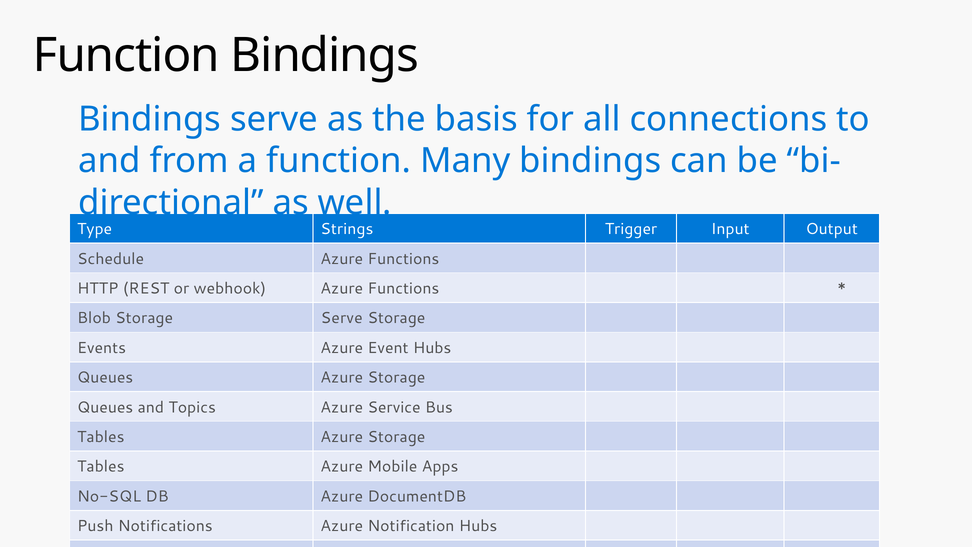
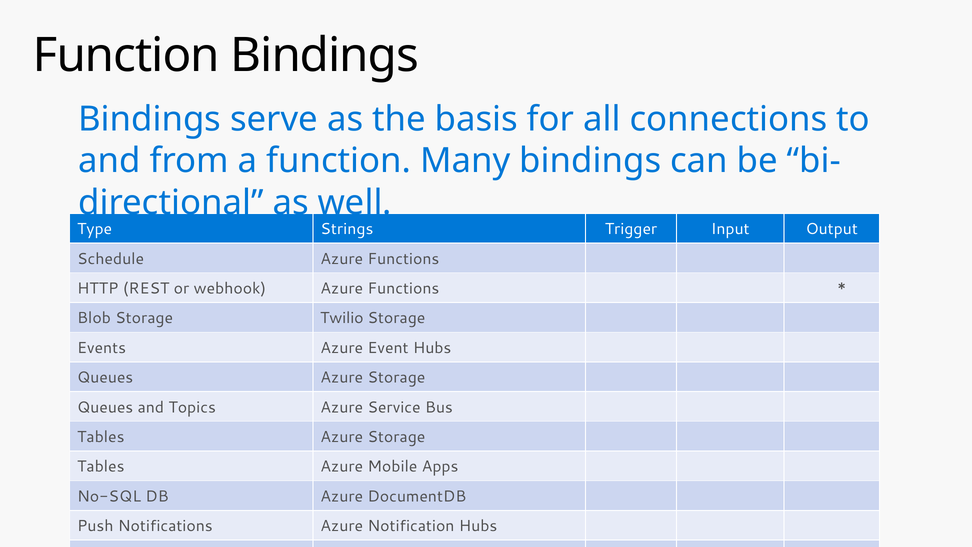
Storage Serve: Serve -> Twilio
